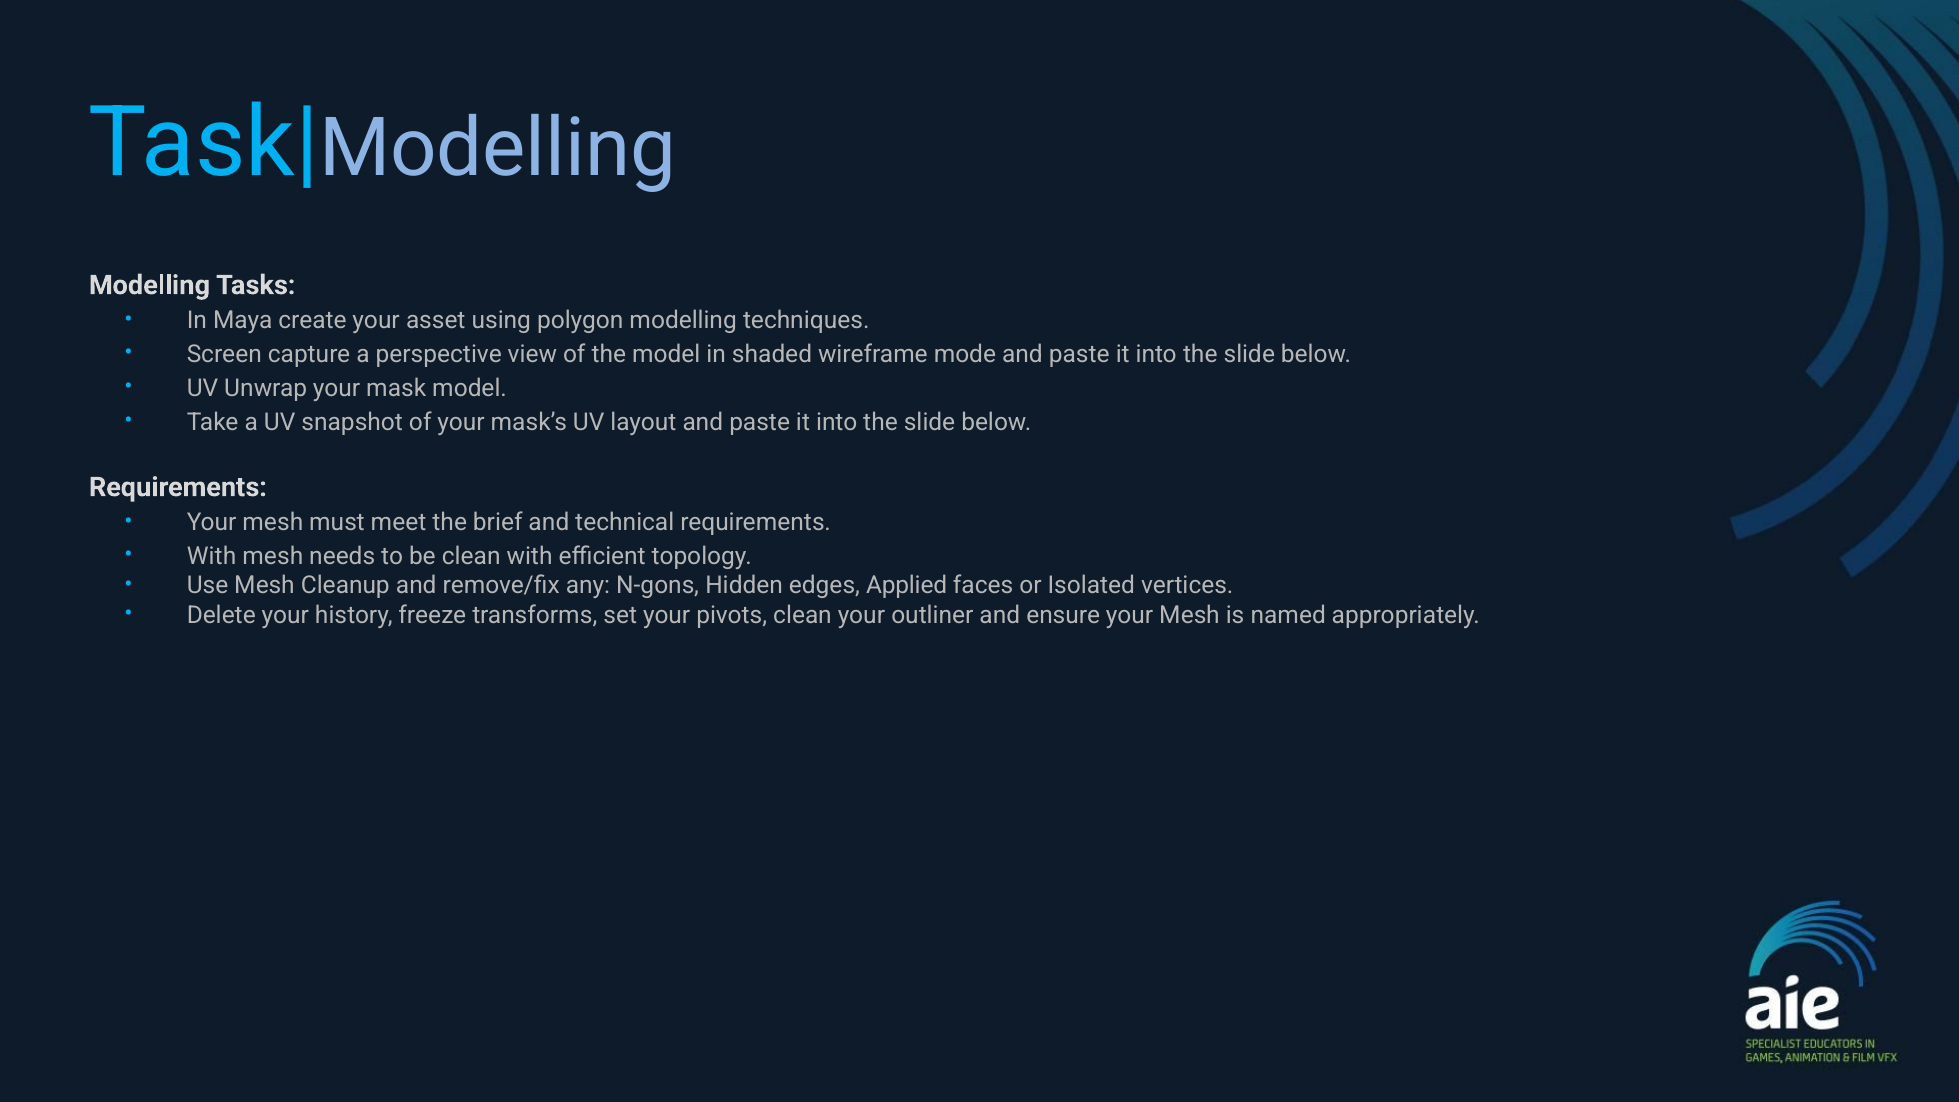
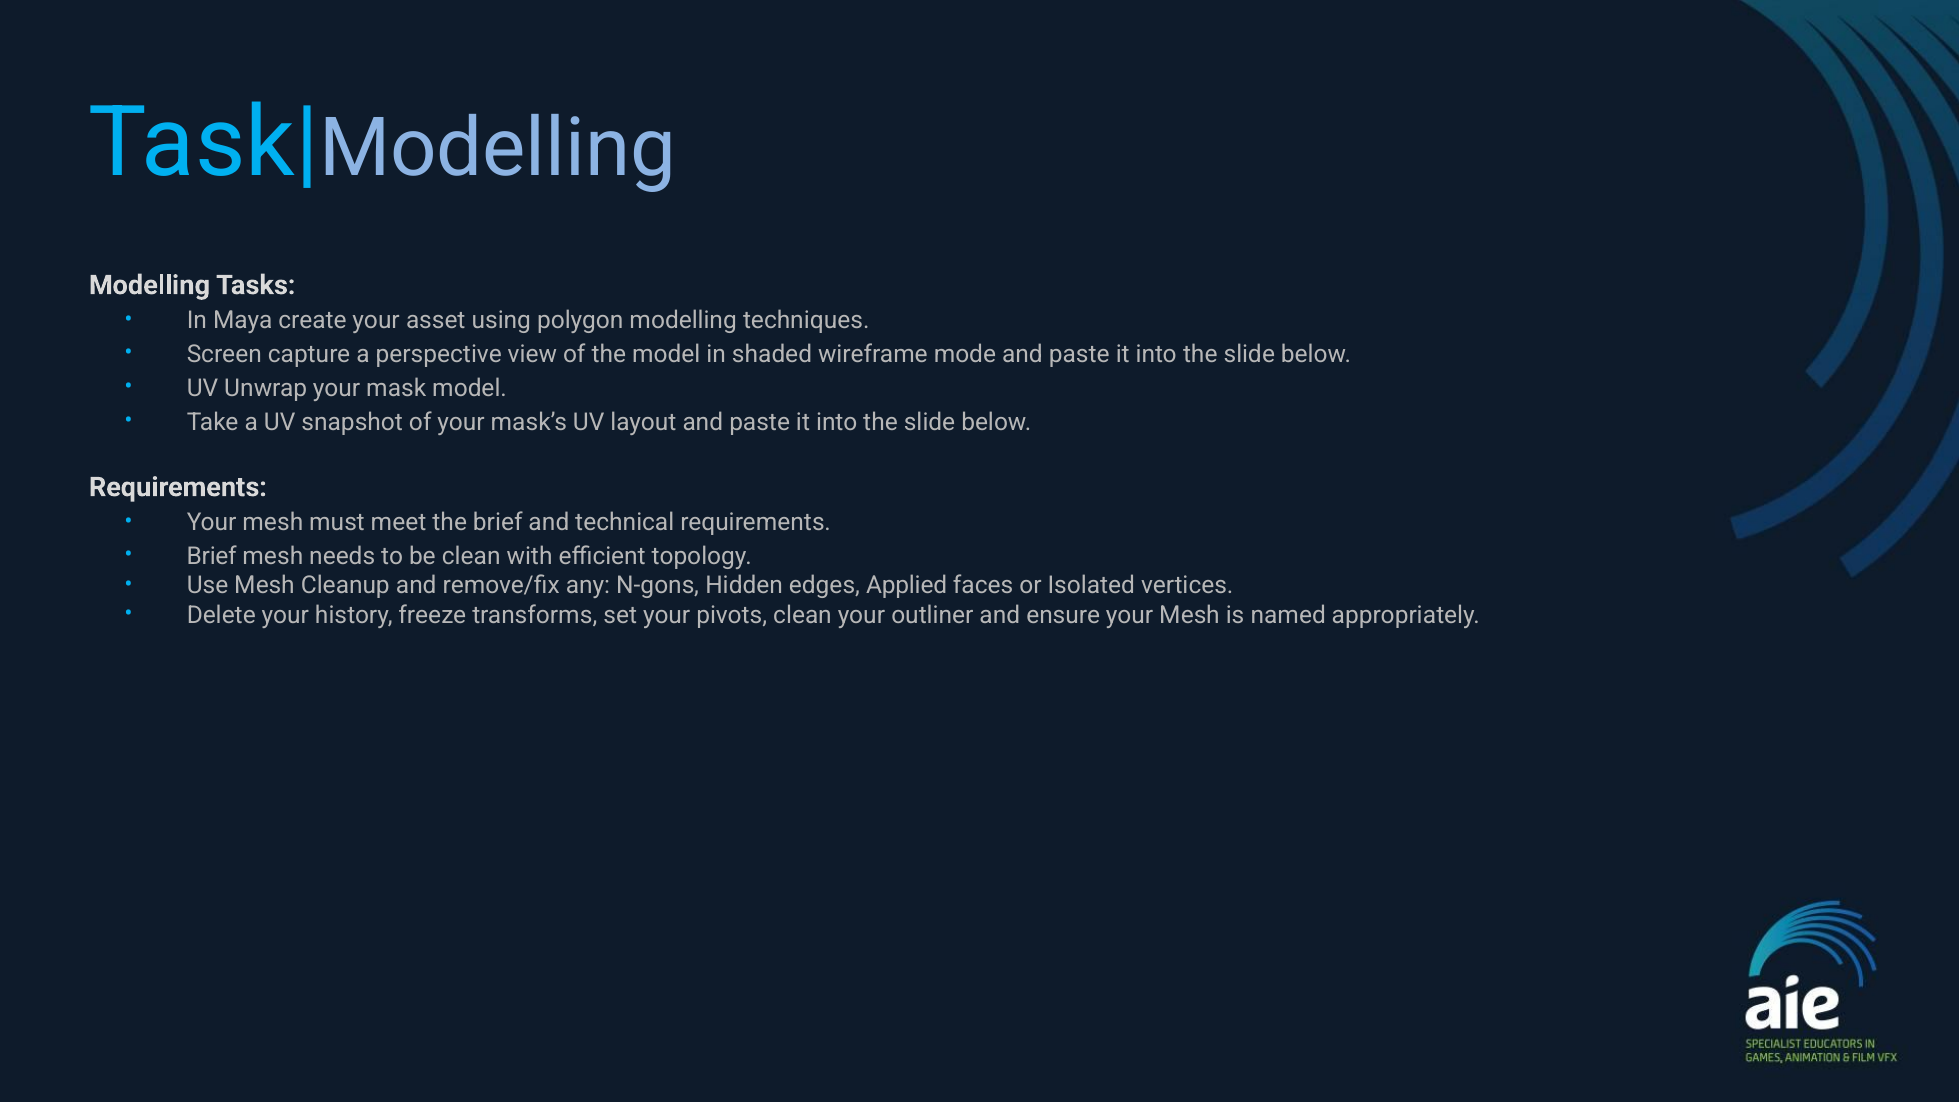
With at (212, 556): With -> Brief
